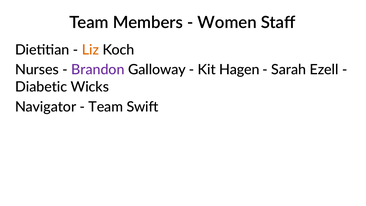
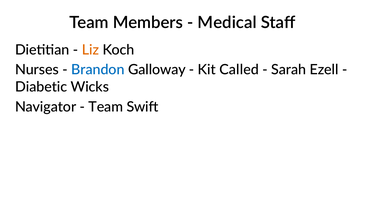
Women: Women -> Medical
Brandon colour: purple -> blue
Hagen: Hagen -> Called
